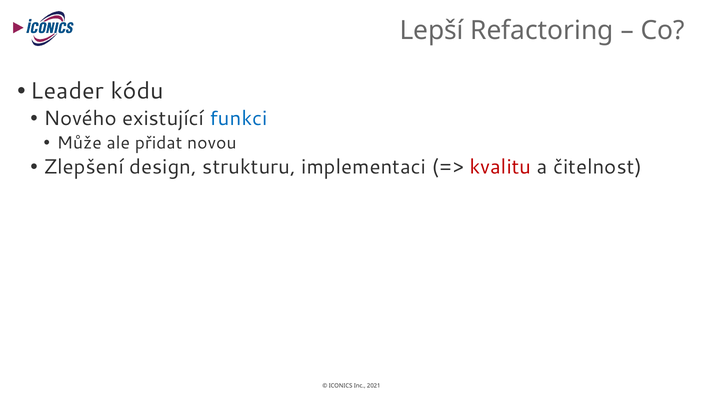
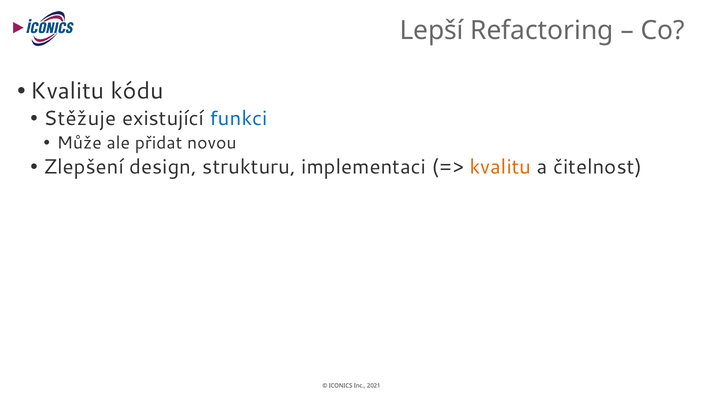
Leader at (67, 91): Leader -> Kvalitu
Nového: Nového -> Stěžuje
kvalitu at (500, 167) colour: red -> orange
